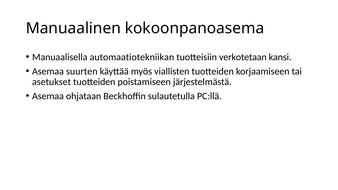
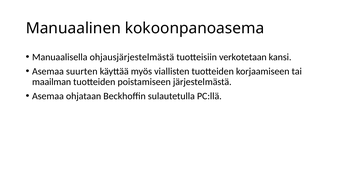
automaatiotekniikan: automaatiotekniikan -> ohjausjärjestelmästä
asetukset: asetukset -> maailman
